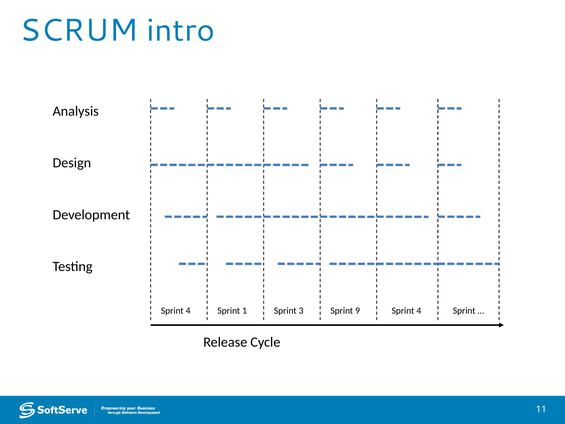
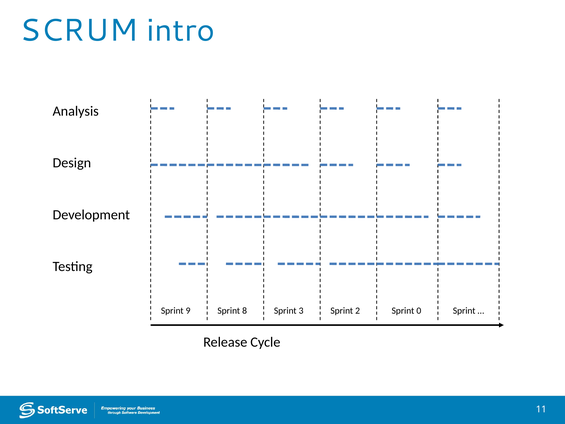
4 at (188, 310): 4 -> 9
1: 1 -> 8
9: 9 -> 2
4 at (419, 310): 4 -> 0
